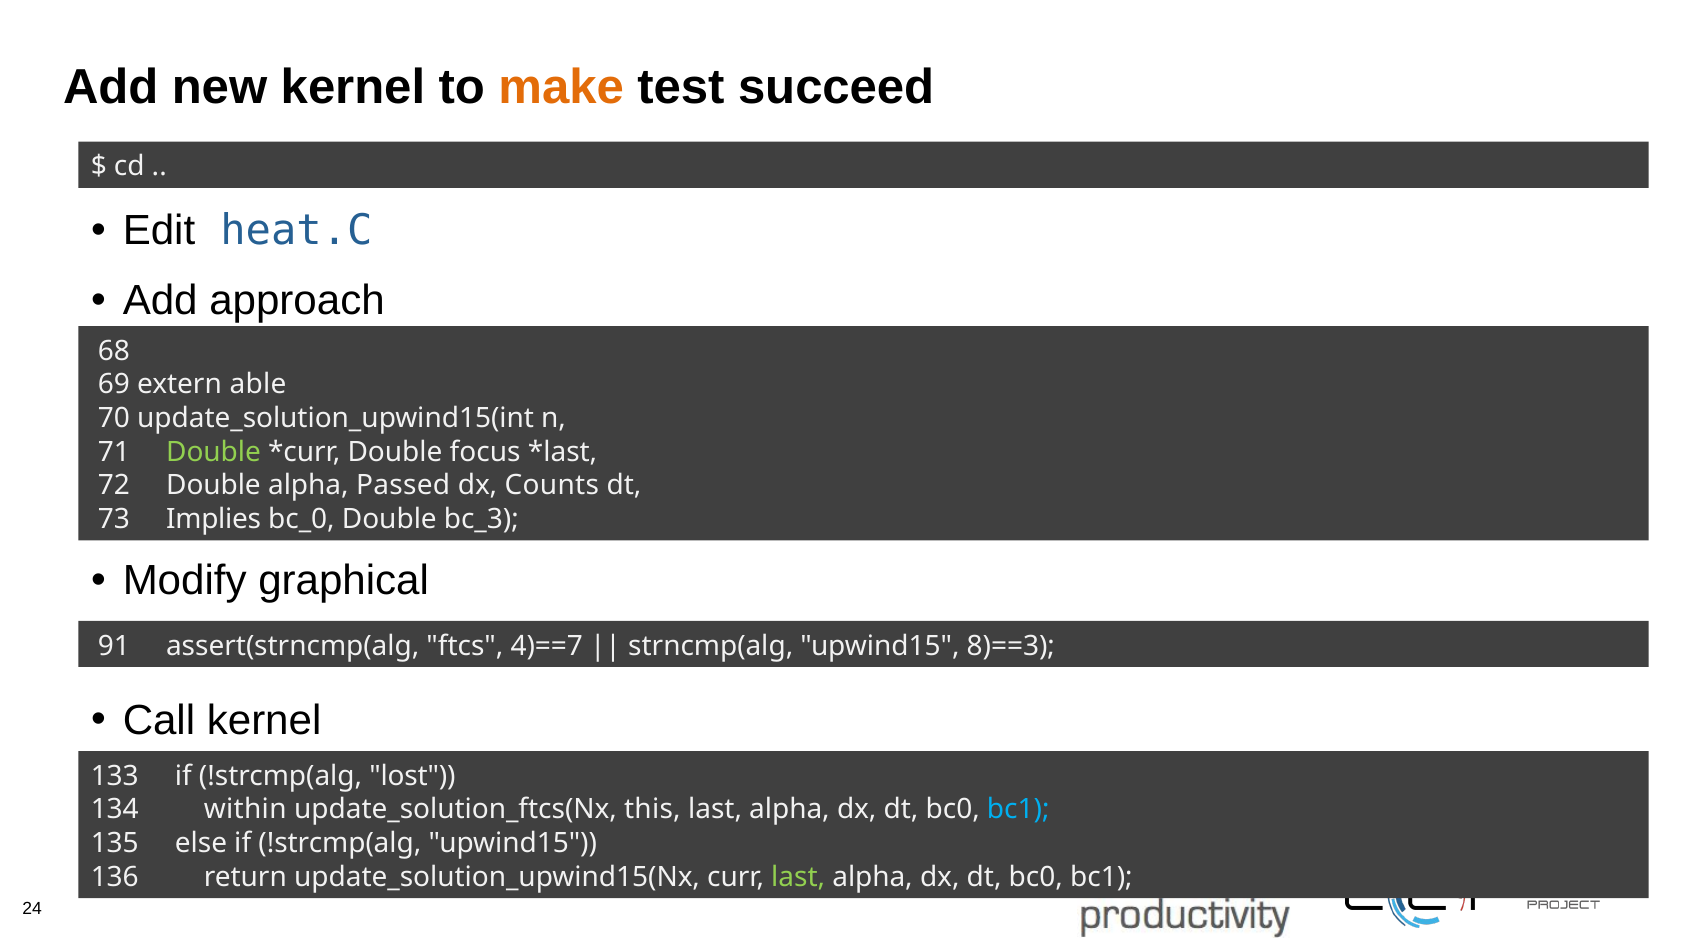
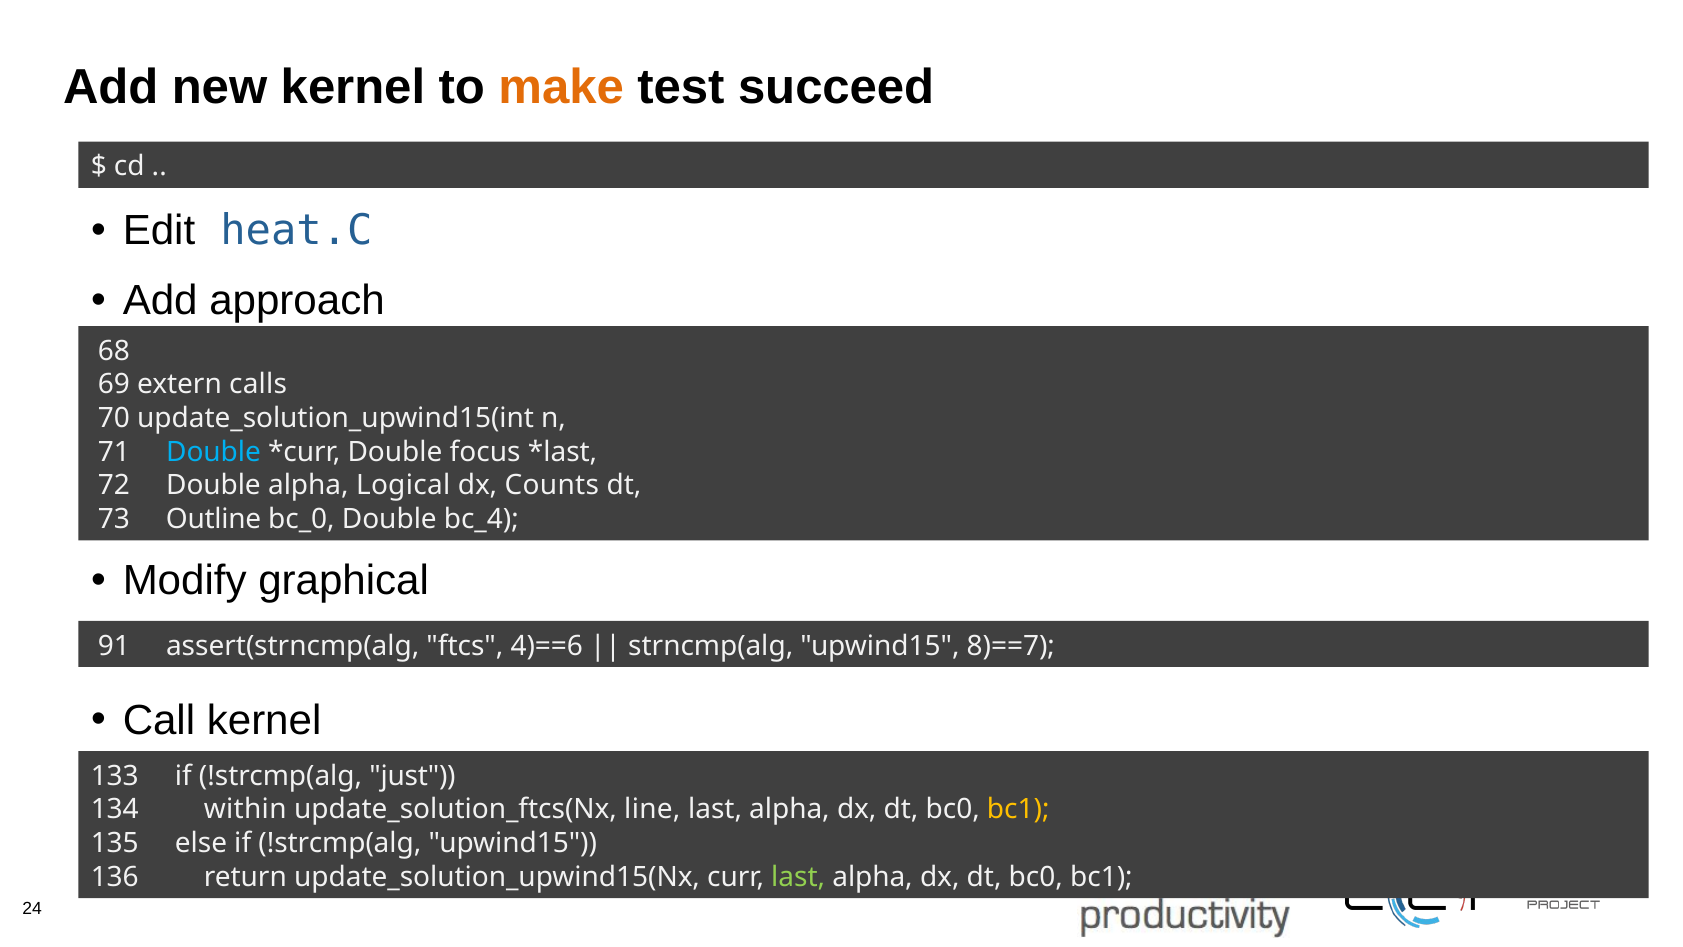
able: able -> calls
Double at (214, 452) colour: light green -> light blue
Passed: Passed -> Logical
Implies: Implies -> Outline
bc_3: bc_3 -> bc_4
4)==7: 4)==7 -> 4)==6
8)==3: 8)==3 -> 8)==7
lost: lost -> just
this: this -> line
bc1 at (1018, 810) colour: light blue -> yellow
